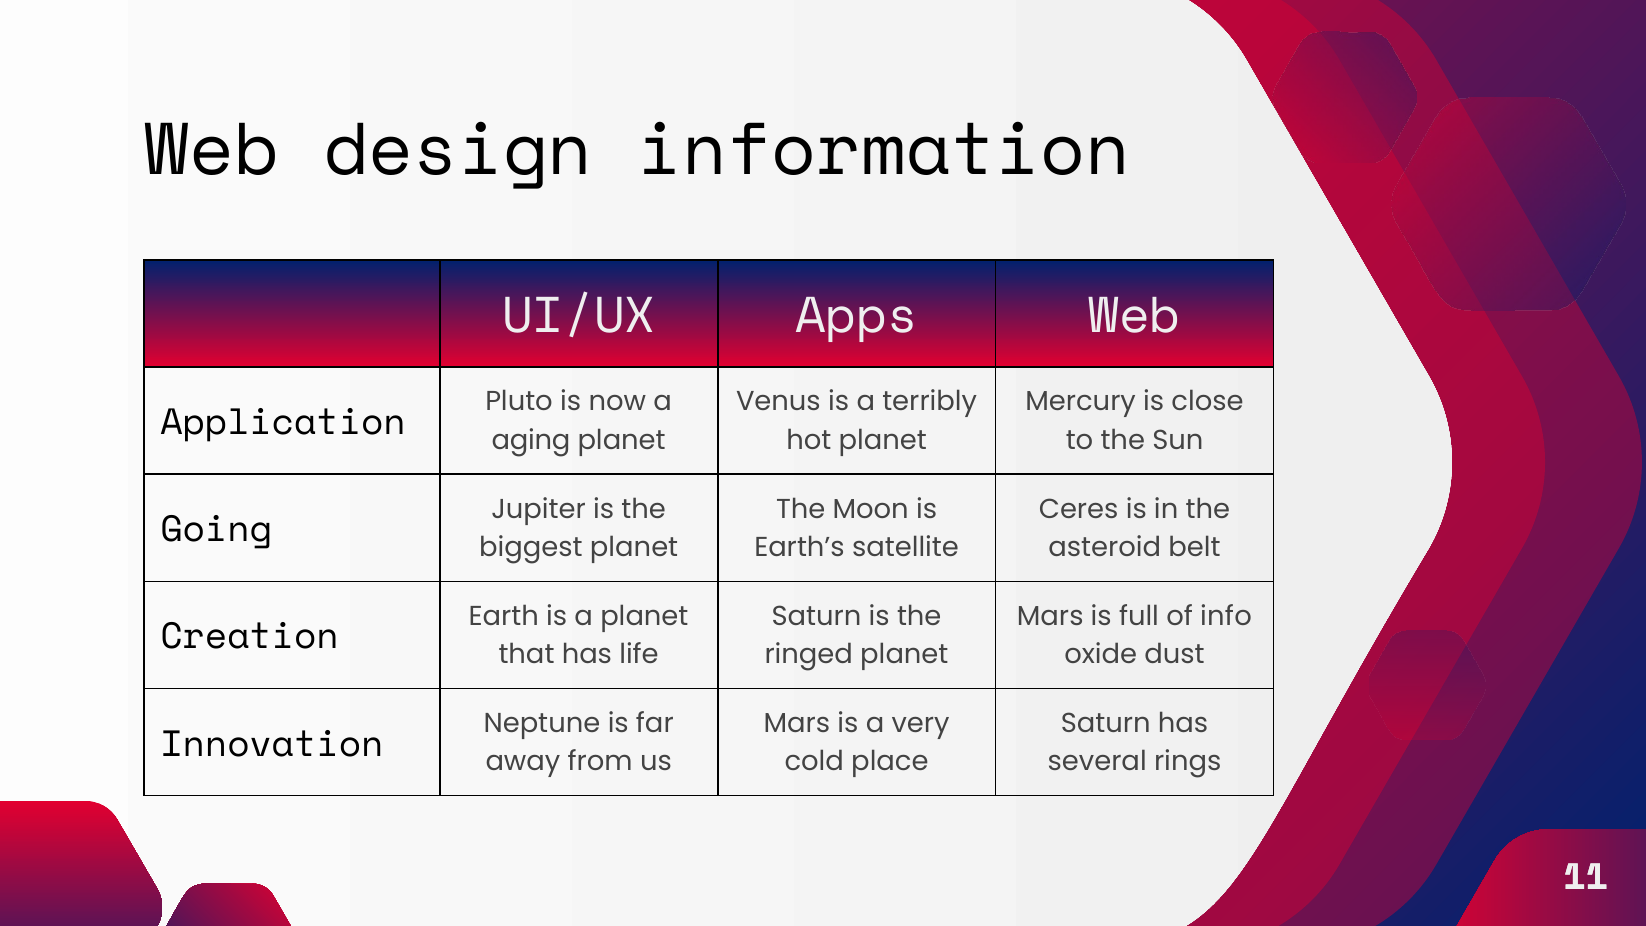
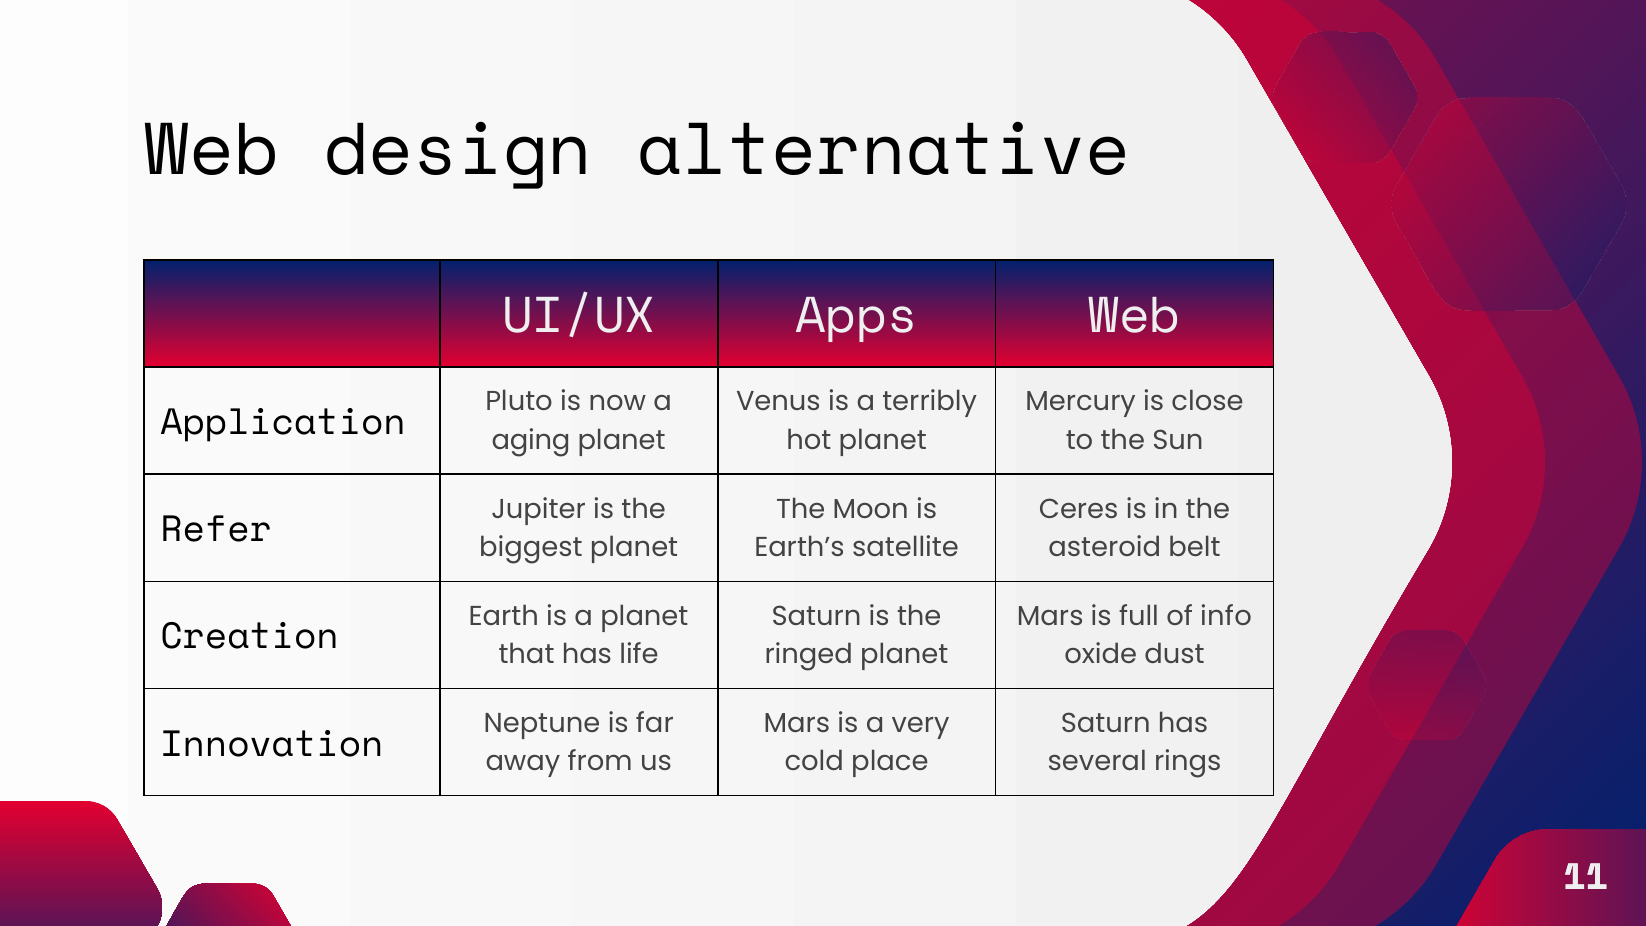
information: information -> alternative
Going: Going -> Refer
